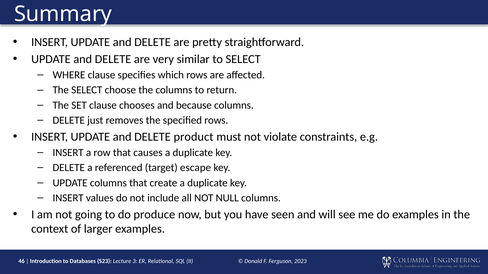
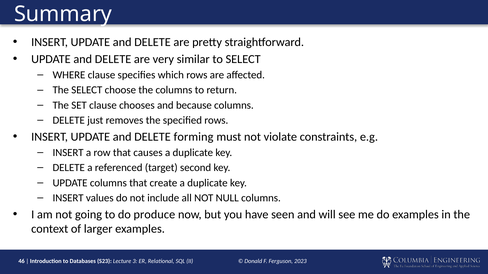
product: product -> forming
escape: escape -> second
